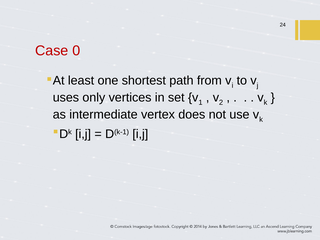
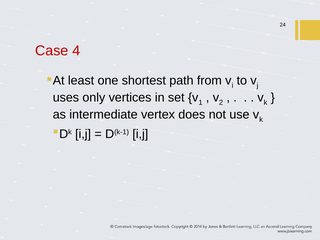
0: 0 -> 4
